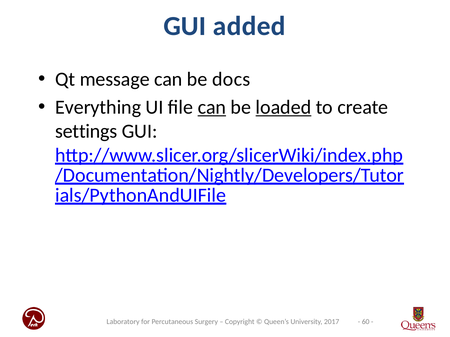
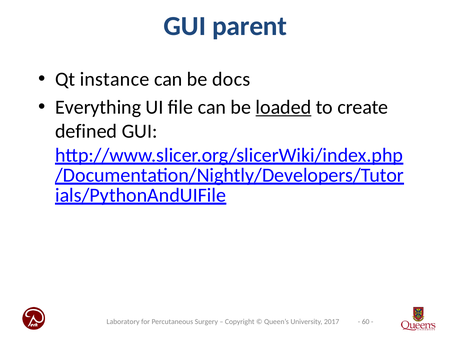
added: added -> parent
message: message -> instance
can at (212, 107) underline: present -> none
settings: settings -> defined
